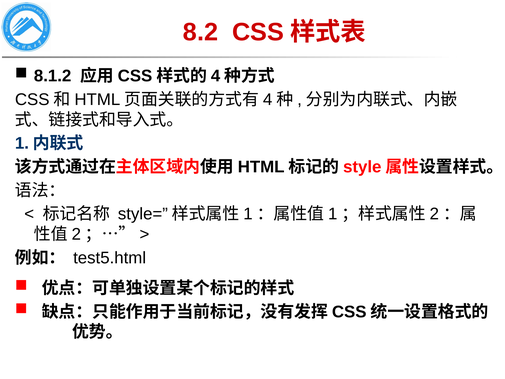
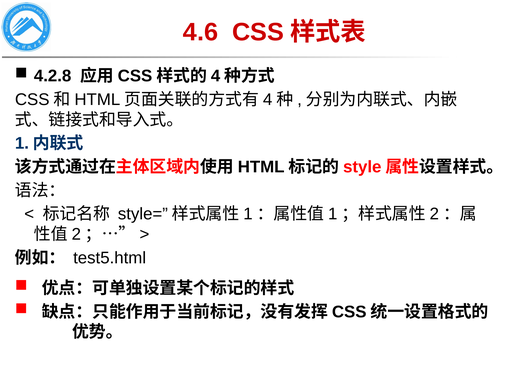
8.2: 8.2 -> 4.6
8.1.2: 8.1.2 -> 4.2.8
